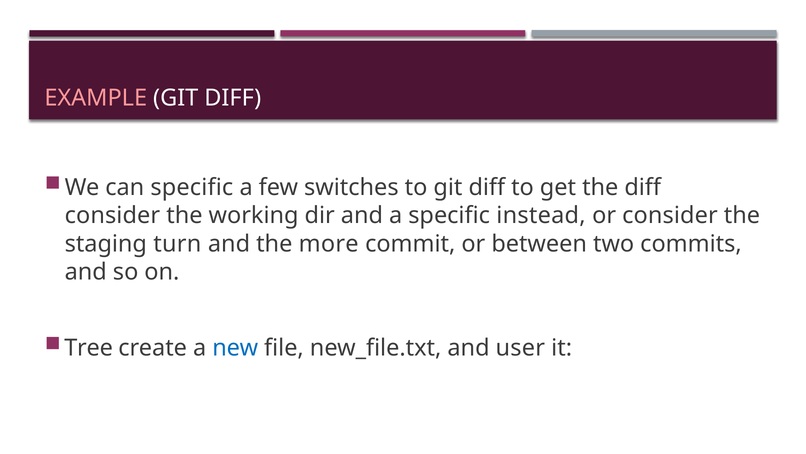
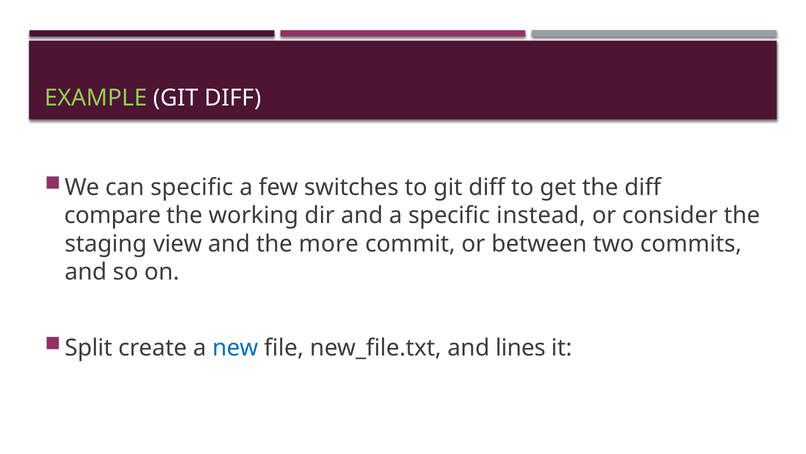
EXAMPLE colour: pink -> light green
consider at (112, 215): consider -> compare
turn: turn -> view
Tree: Tree -> Split
user: user -> lines
